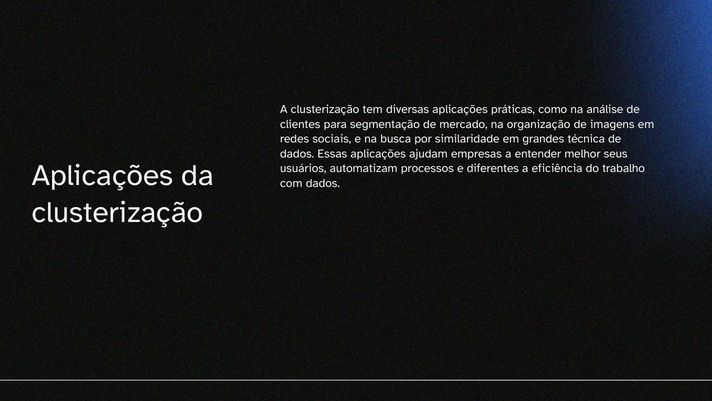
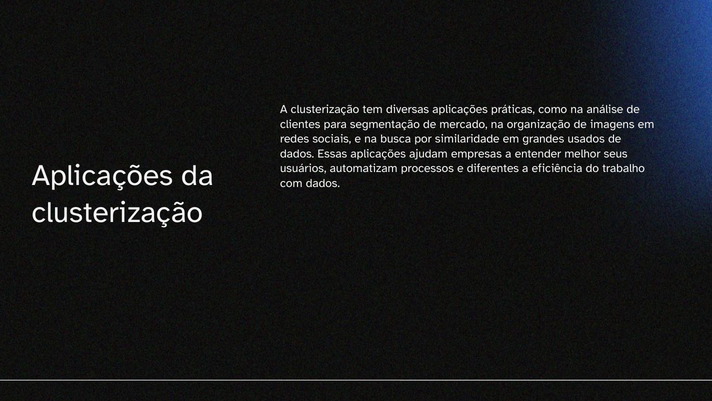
técnica: técnica -> usados
